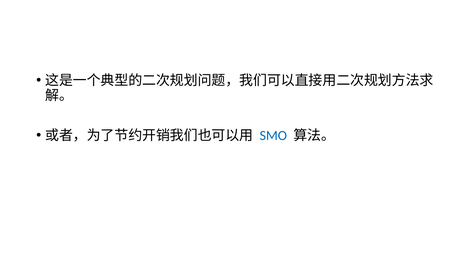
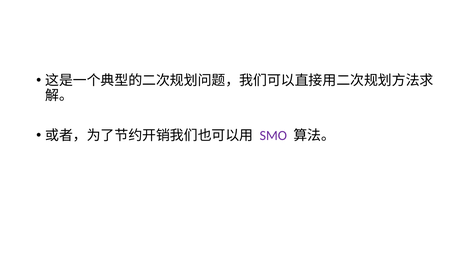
SMO colour: blue -> purple
